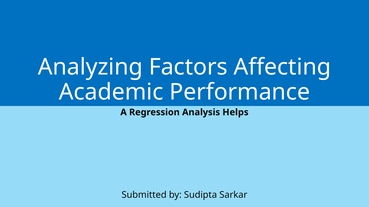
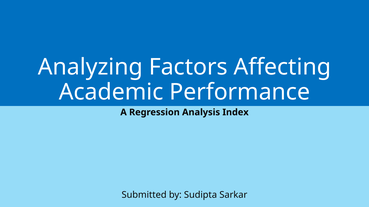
Helps: Helps -> Index
